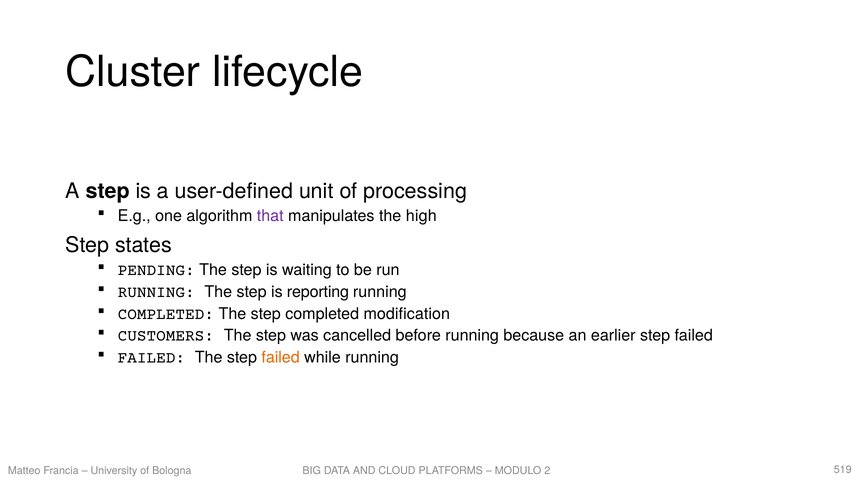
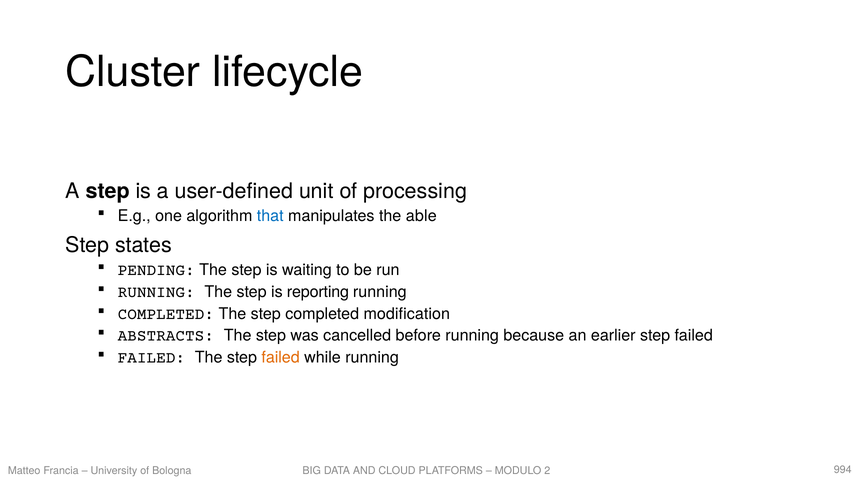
that colour: purple -> blue
high: high -> able
CUSTOMERS: CUSTOMERS -> ABSTRACTS
519: 519 -> 994
